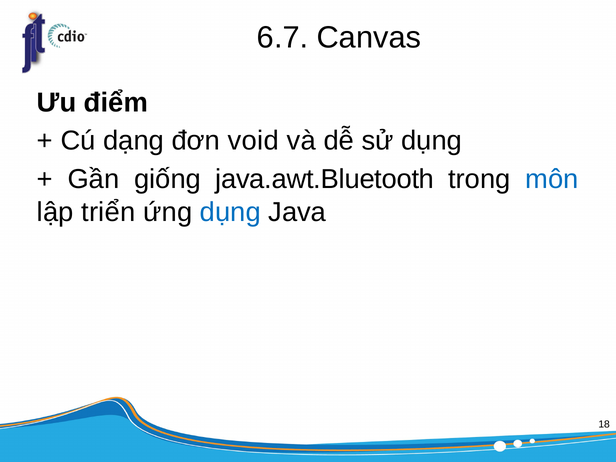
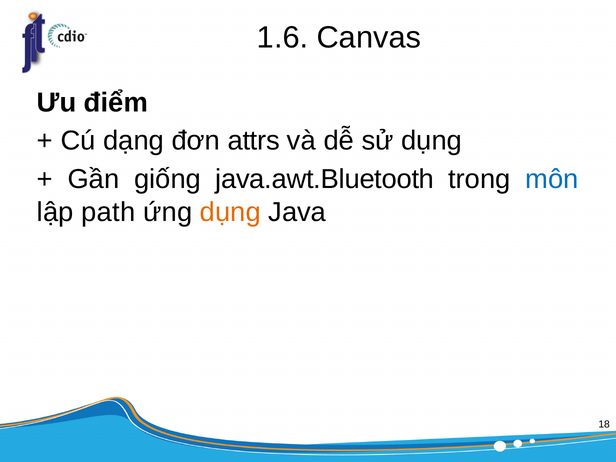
6.7: 6.7 -> 1.6
void: void -> attrs
triển: triển -> path
dụng at (230, 212) colour: blue -> orange
